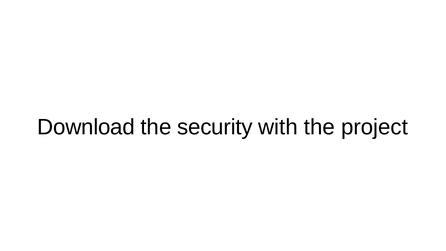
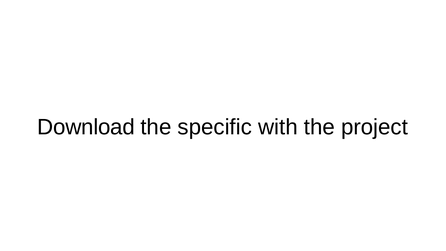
security: security -> specific
